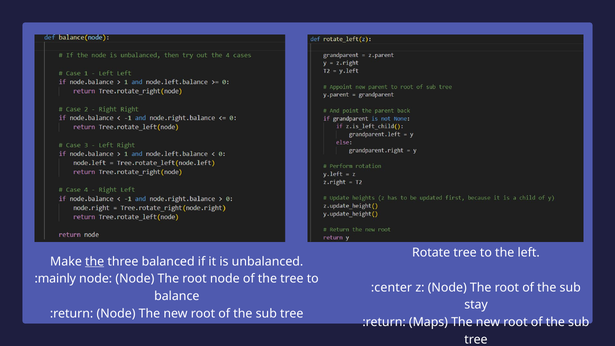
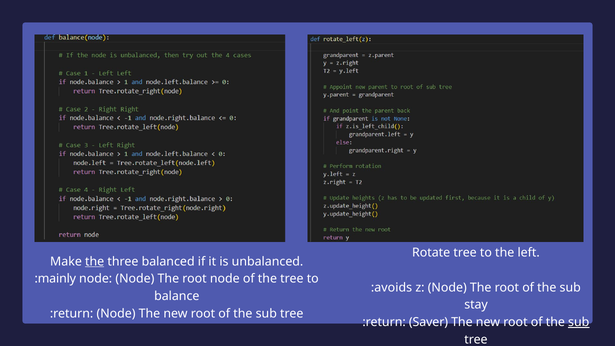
:center: :center -> :avoids
Maps: Maps -> Saver
sub at (579, 322) underline: none -> present
